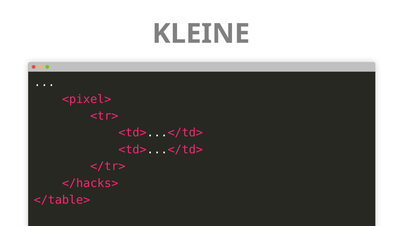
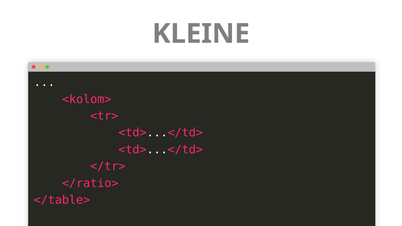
<pixel>: <pixel> -> <kolom>
</hacks>: </hacks> -> </ratio>
